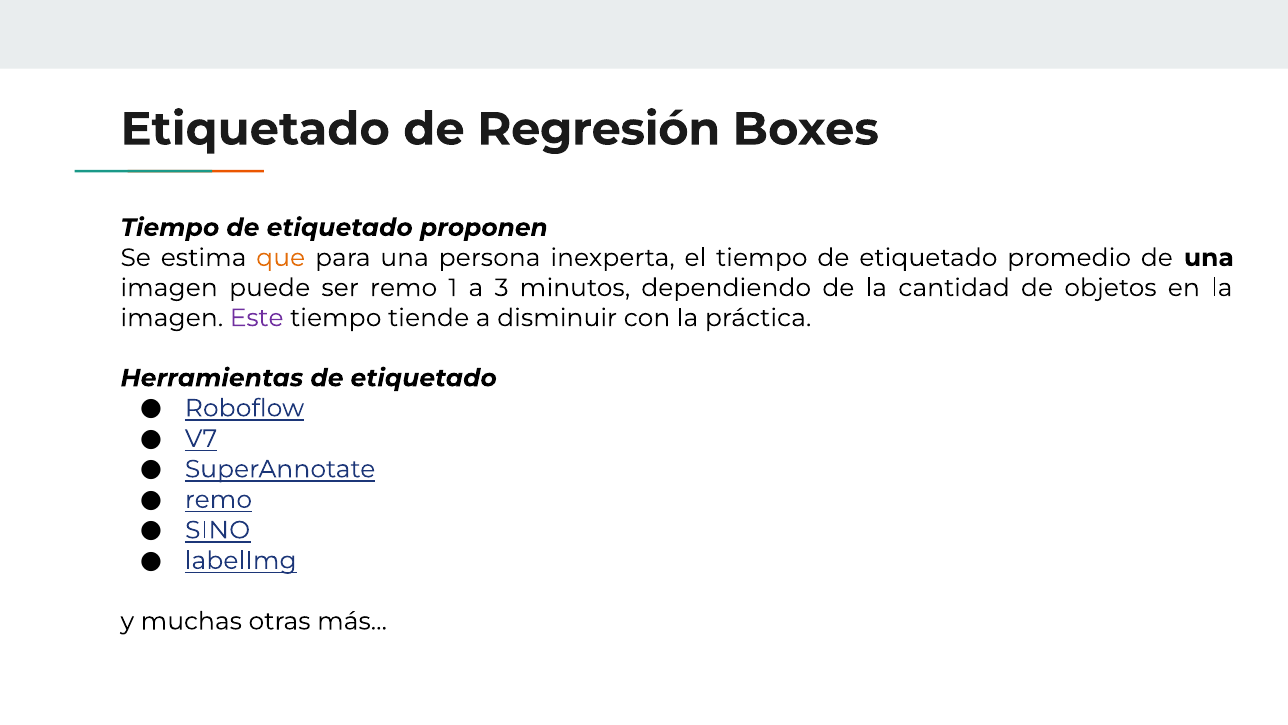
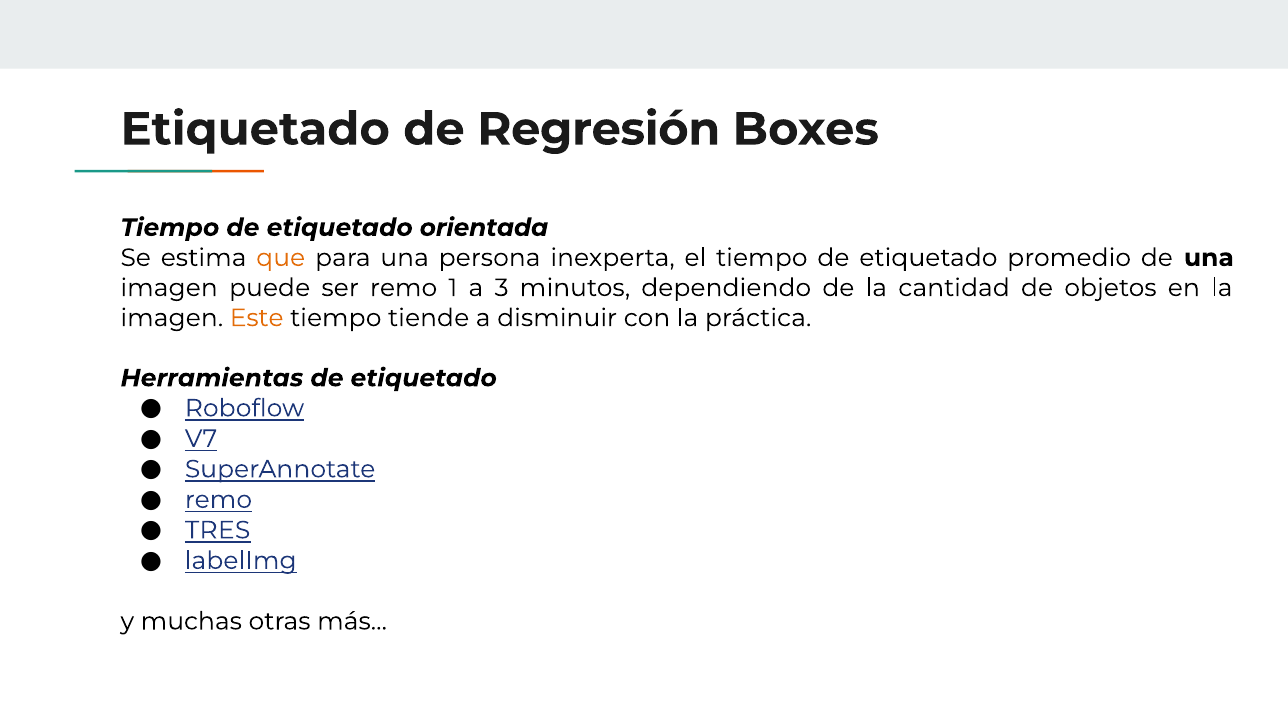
proponen: proponen -> orientada
Este colour: purple -> orange
SINO: SINO -> TRES
